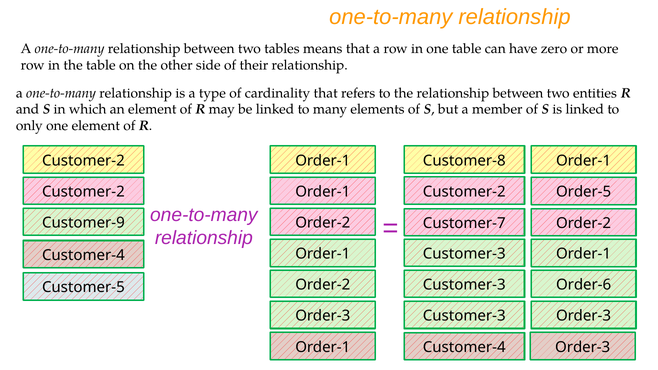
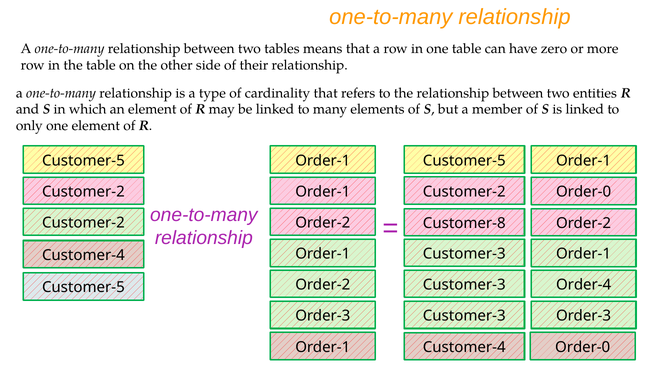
Customer-2 at (83, 161): Customer-2 -> Customer-5
Customer-8 at (464, 161): Customer-8 -> Customer-5
Customer-2 Order-5: Order-5 -> Order-0
Customer-9 at (83, 223): Customer-9 -> Customer-2
Customer-7: Customer-7 -> Customer-8
Order-6: Order-6 -> Order-4
Customer-4 Order-3: Order-3 -> Order-0
